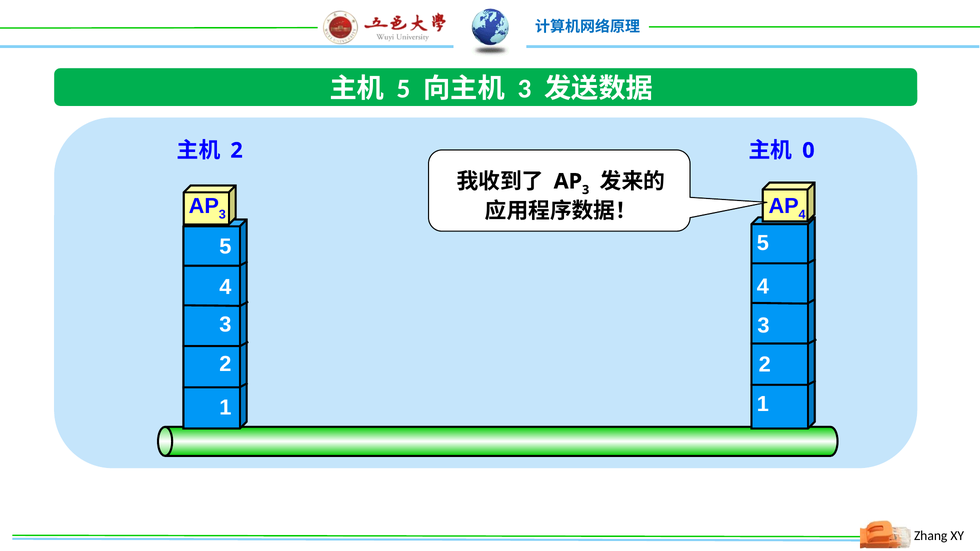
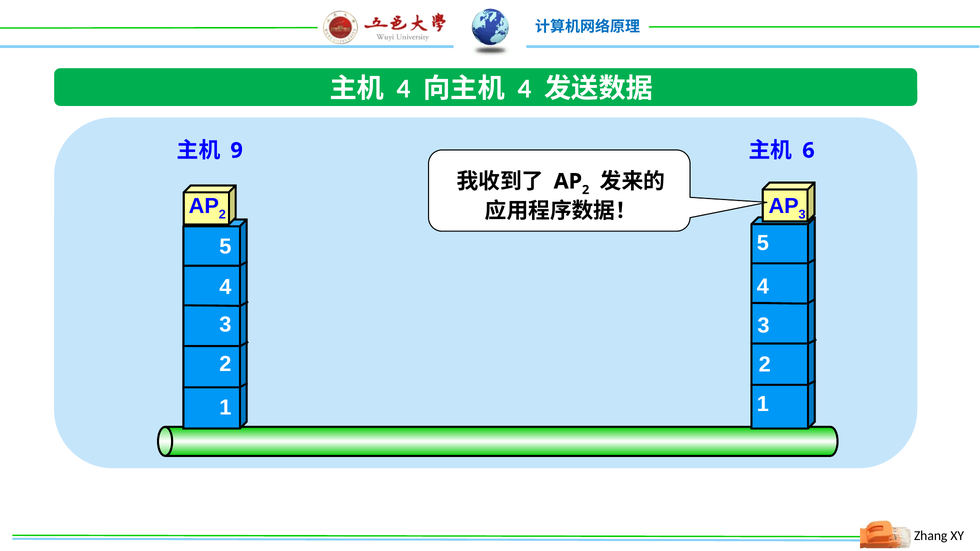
5 at (404, 89): 5 -> 4
3 at (524, 89): 3 -> 4
2 at (237, 151): 2 -> 9
0: 0 -> 6
3 at (586, 190): 3 -> 2
3 at (222, 215): 3 -> 2
4 at (802, 215): 4 -> 3
